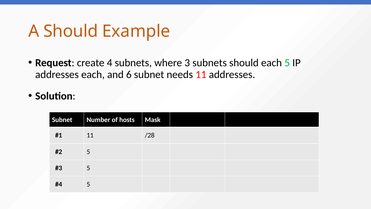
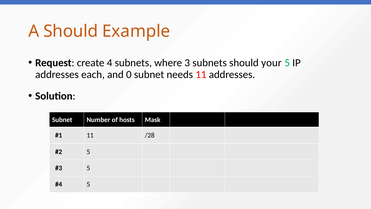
should each: each -> your
6: 6 -> 0
